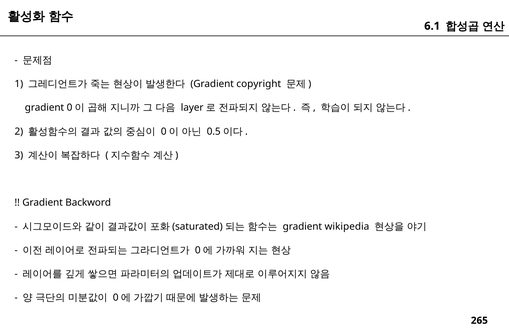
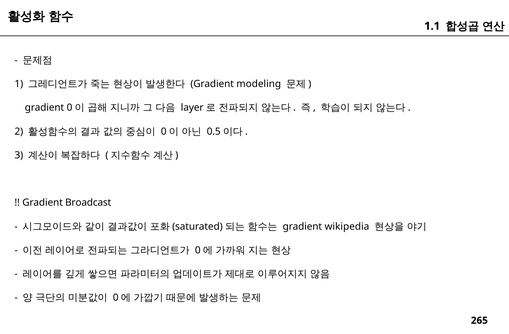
6.1: 6.1 -> 1.1
copyright: copyright -> modeling
Backword: Backword -> Broadcast
